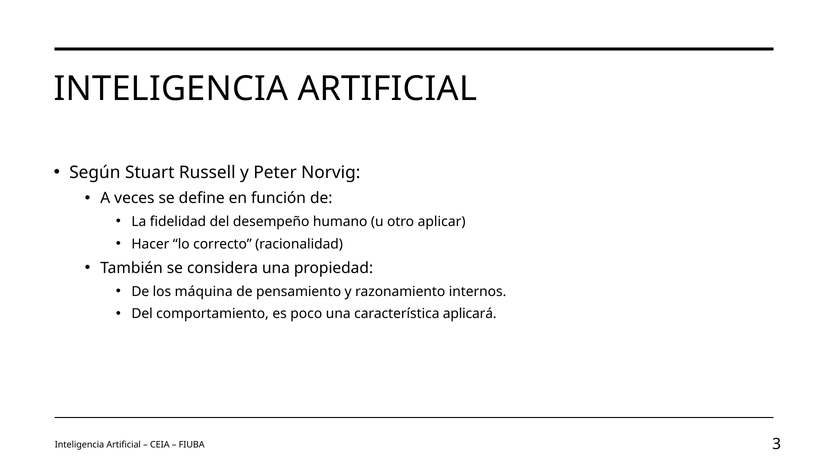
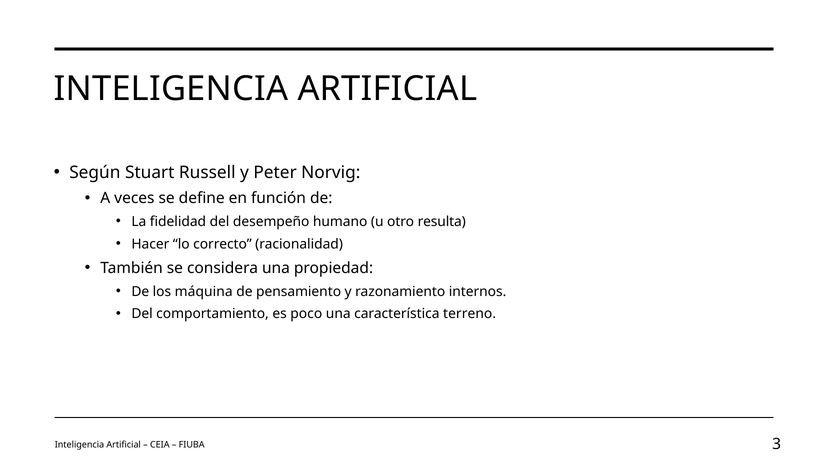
aplicar: aplicar -> resulta
aplicará: aplicará -> terreno
